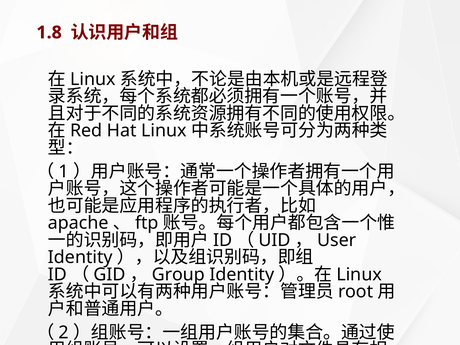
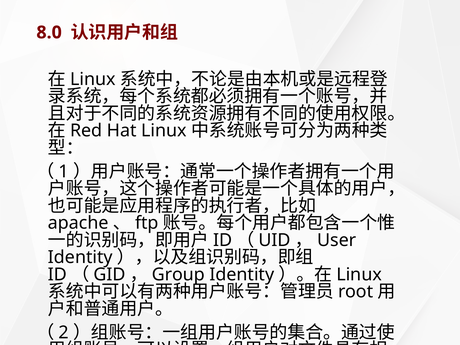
1.8: 1.8 -> 8.0
